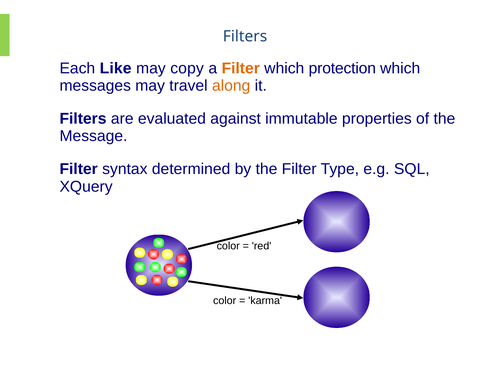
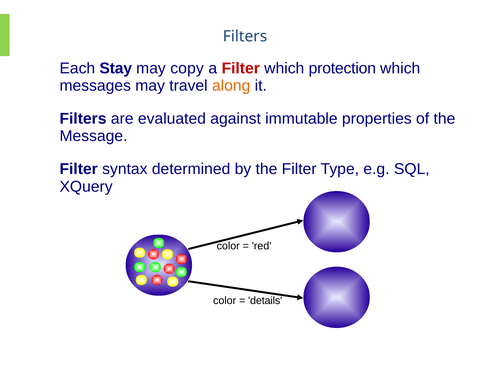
Like: Like -> Stay
Filter at (241, 68) colour: orange -> red
karma: karma -> details
